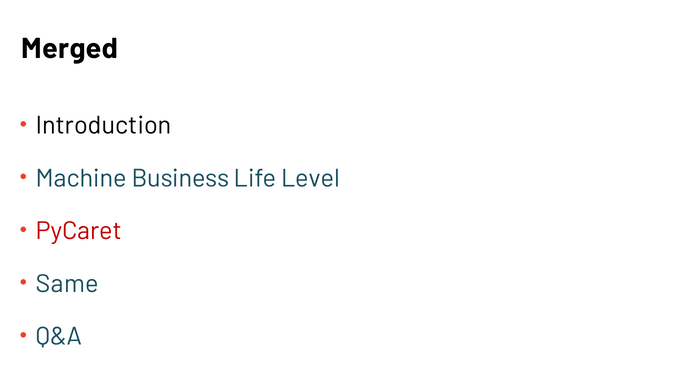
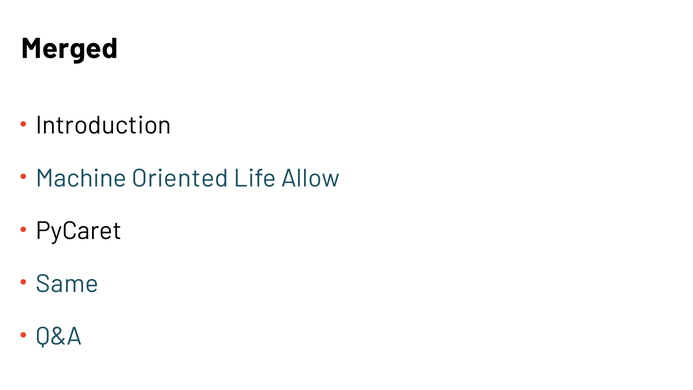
Business: Business -> Oriented
Level: Level -> Allow
PyCaret colour: red -> black
